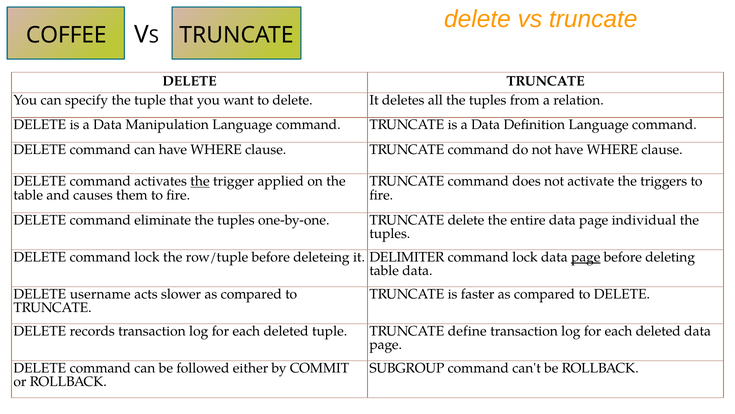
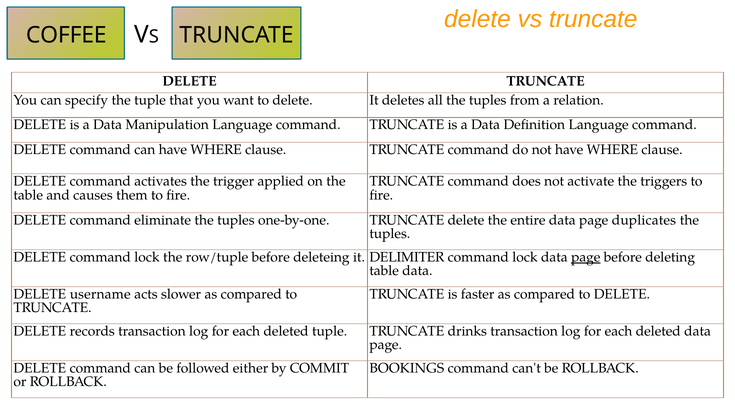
the at (200, 181) underline: present -> none
individual: individual -> duplicates
define: define -> drinks
SUBGROUP: SUBGROUP -> BOOKINGS
